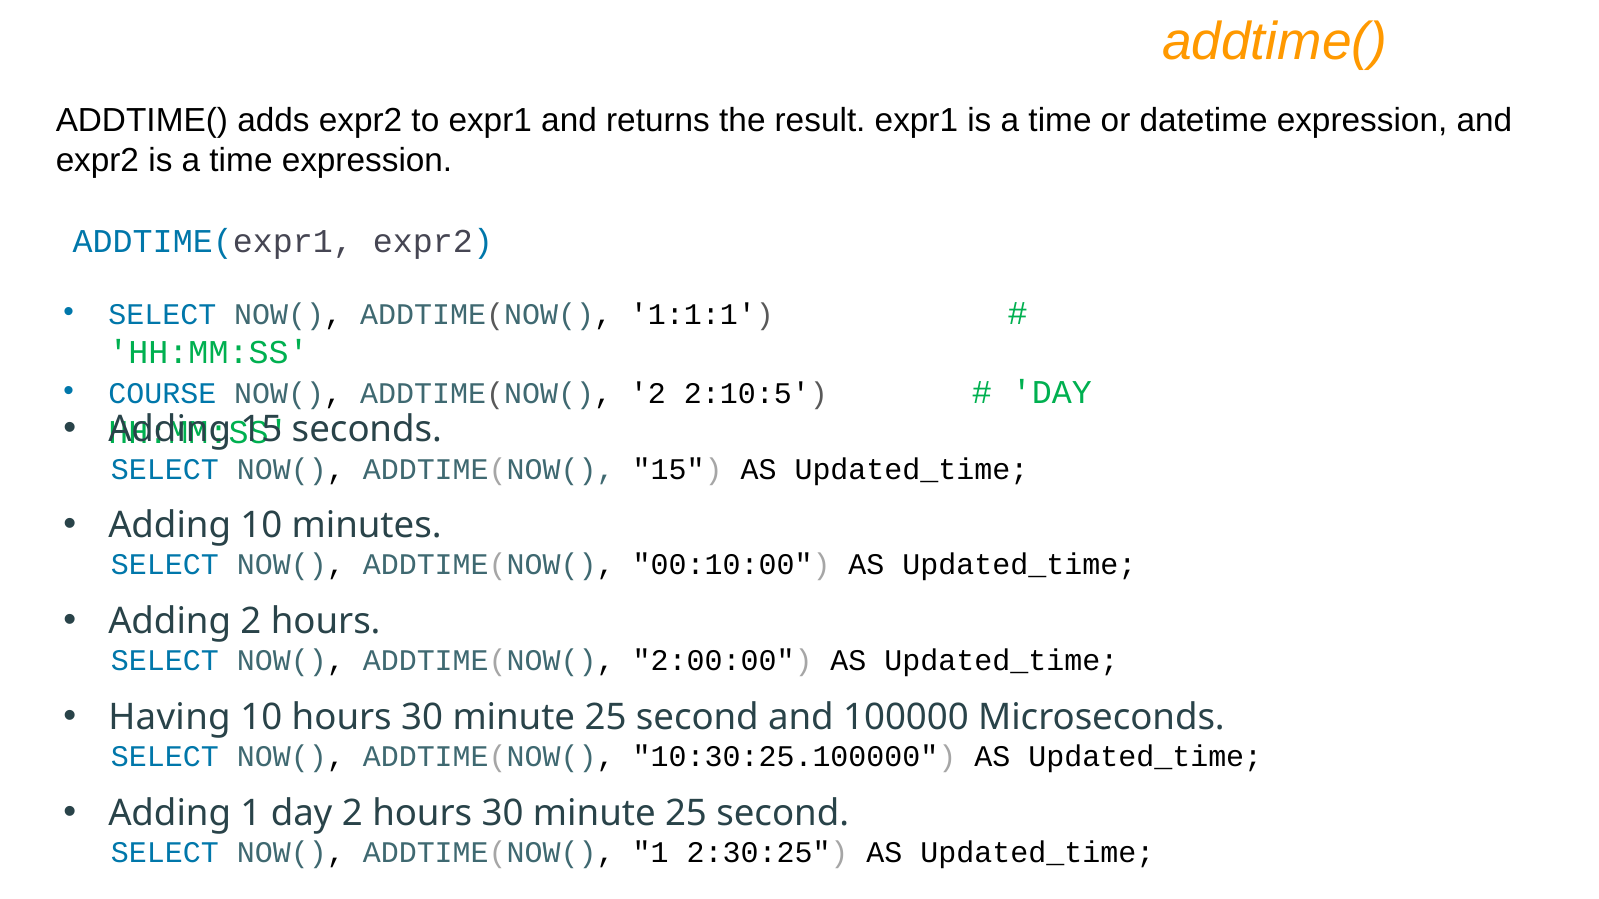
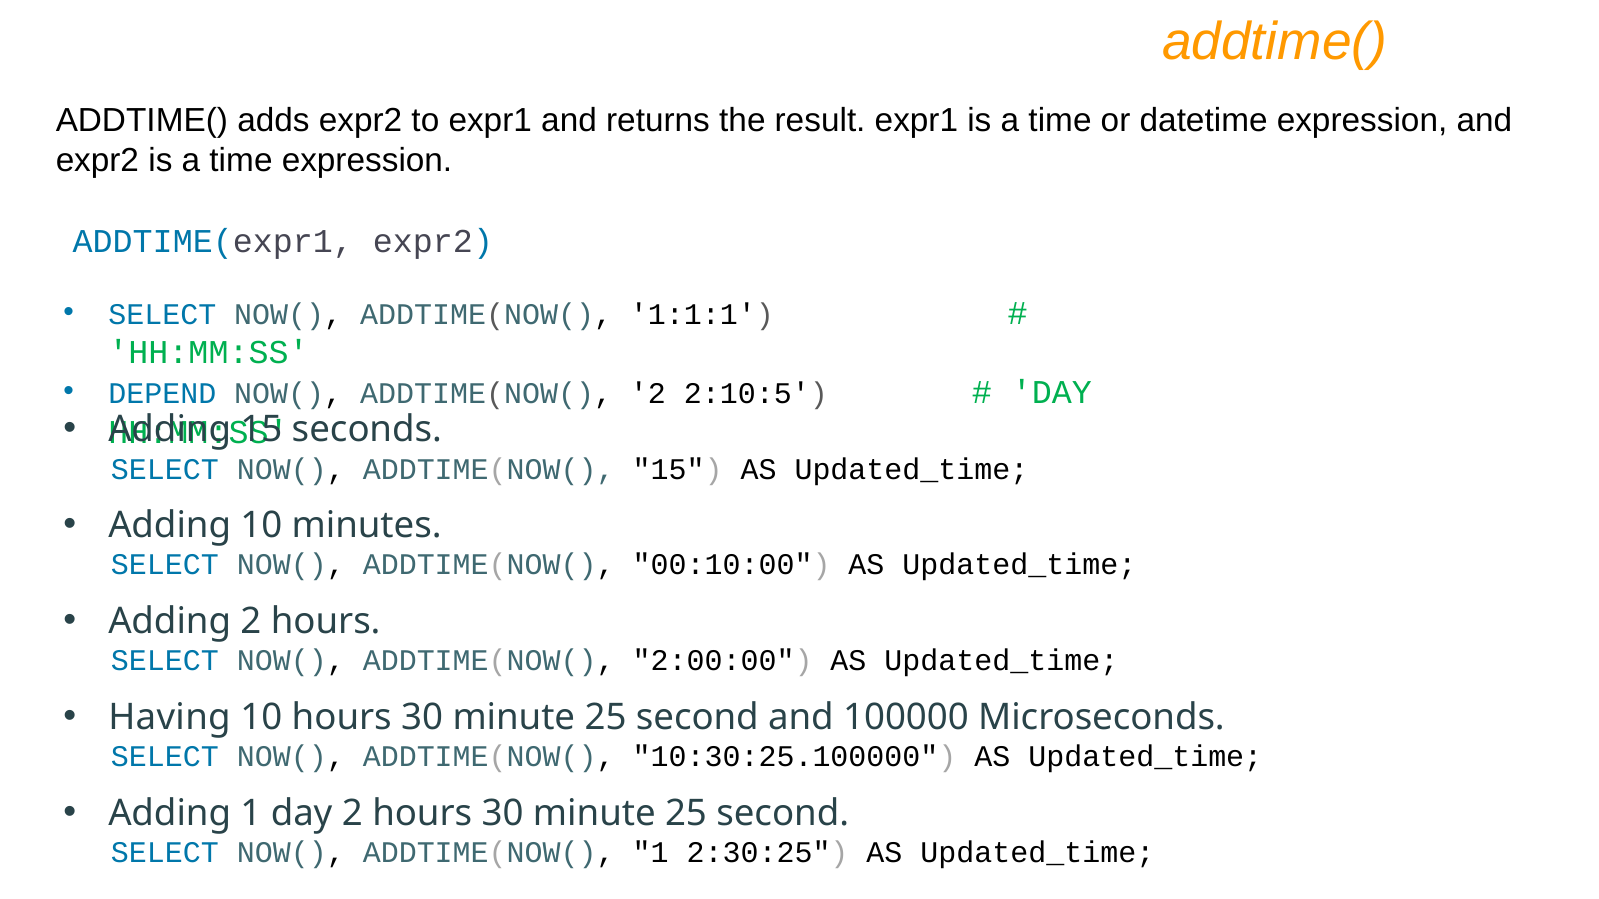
COURSE: COURSE -> DEPEND
